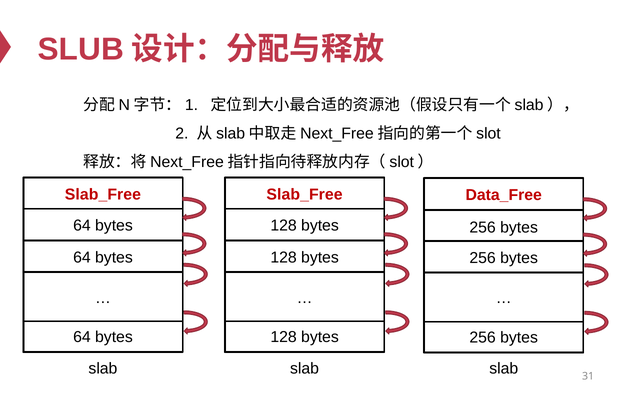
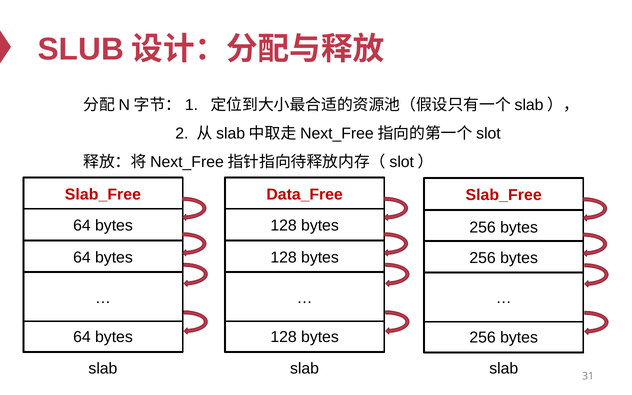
Slab_Free at (305, 195): Slab_Free -> Data_Free
Data_Free at (504, 195): Data_Free -> Slab_Free
